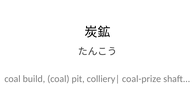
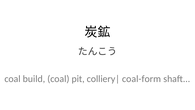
coal-prize: coal-prize -> coal-form
